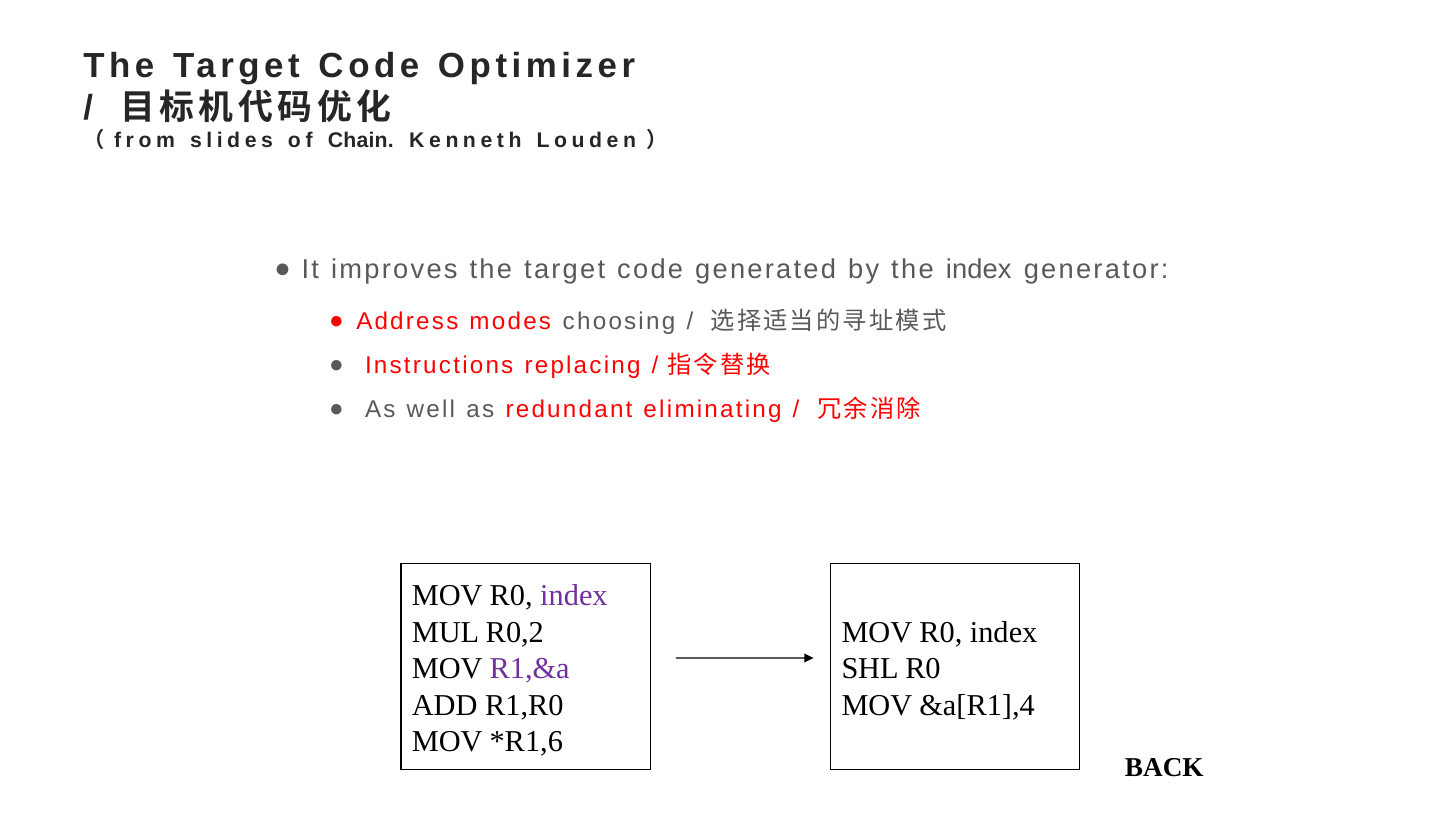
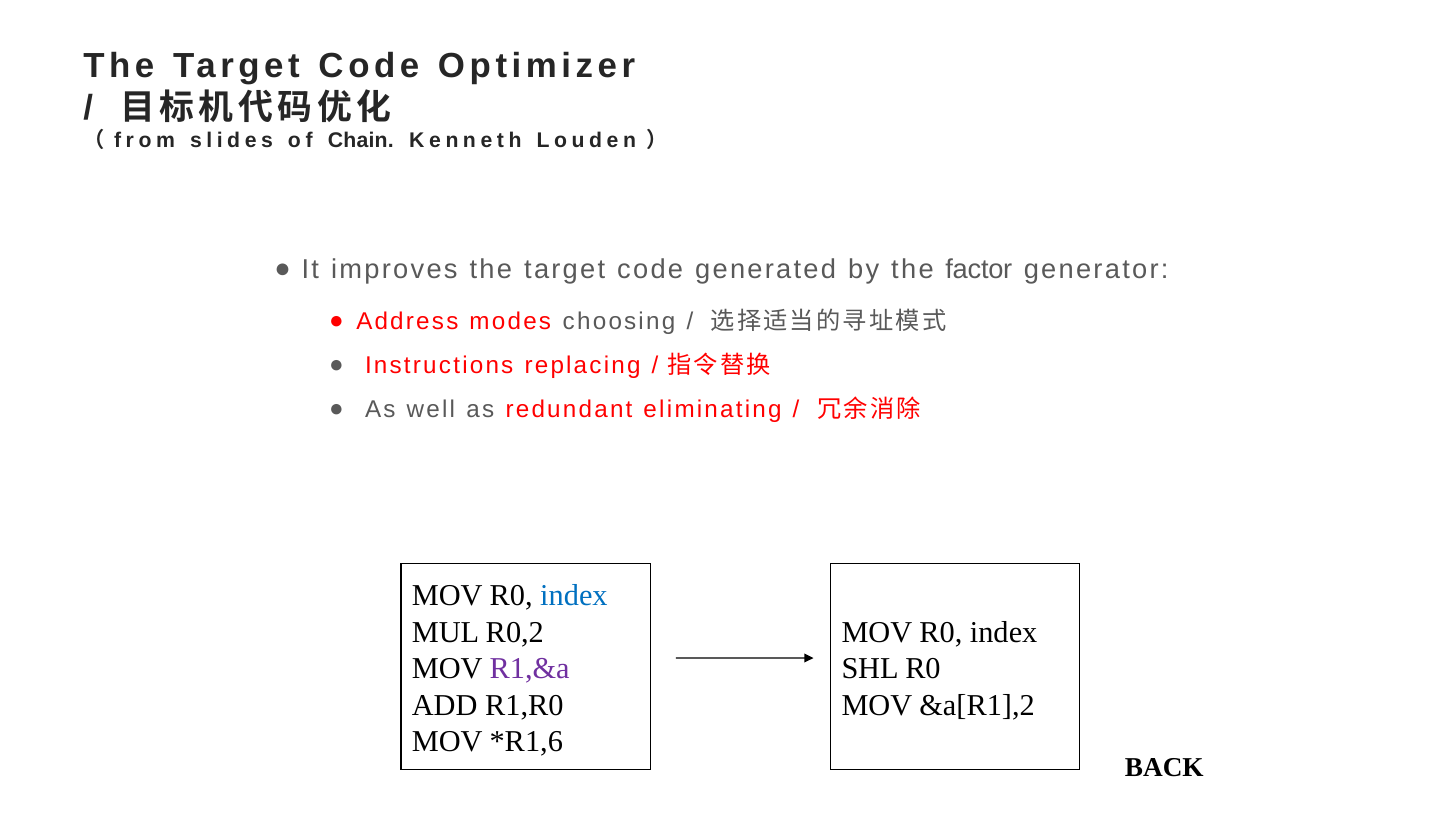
the index: index -> factor
index at (574, 596) colour: purple -> blue
&a[R1],4: &a[R1],4 -> &a[R1],2
